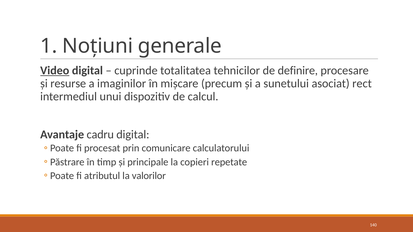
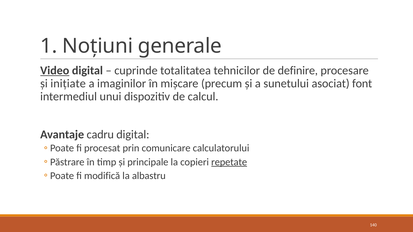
resurse: resurse -> inițiate
rect: rect -> font
repetate underline: none -> present
atributul: atributul -> modifică
valorilor: valorilor -> albastru
